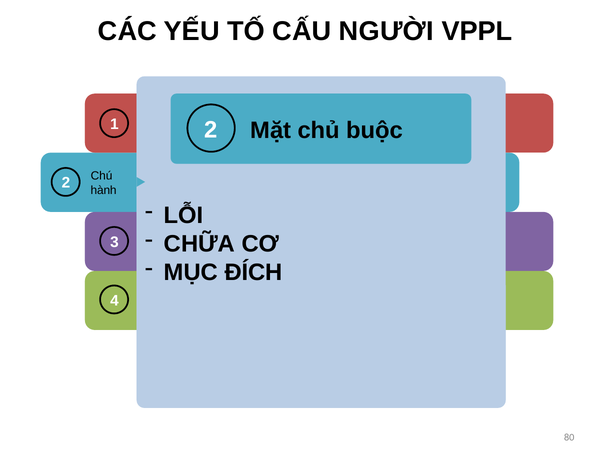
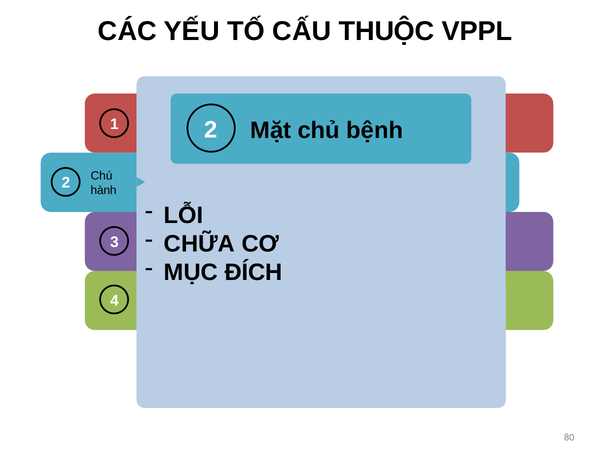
NGƯỜI: NGƯỜI -> THUỘC
buộc: buộc -> bệnh
